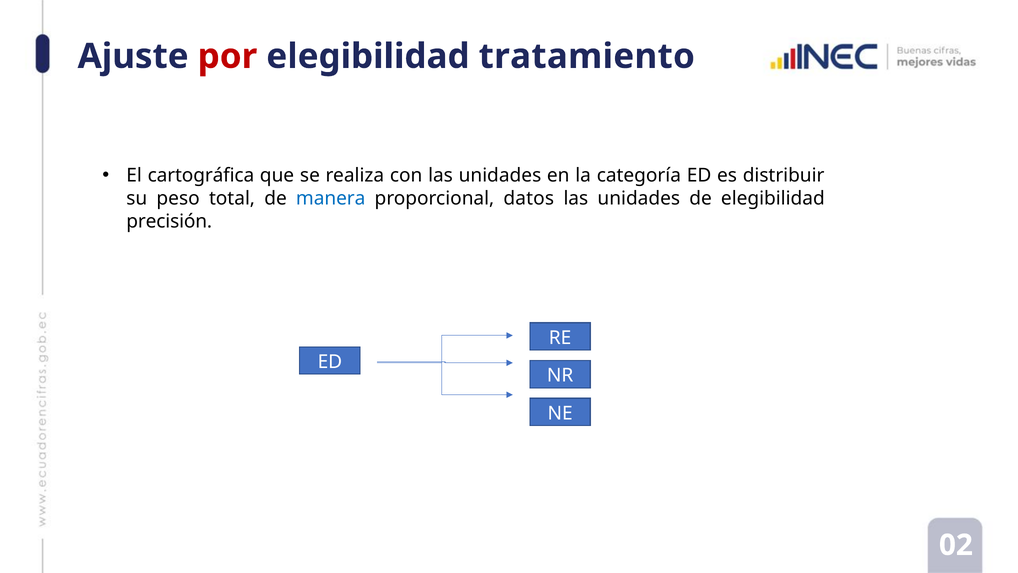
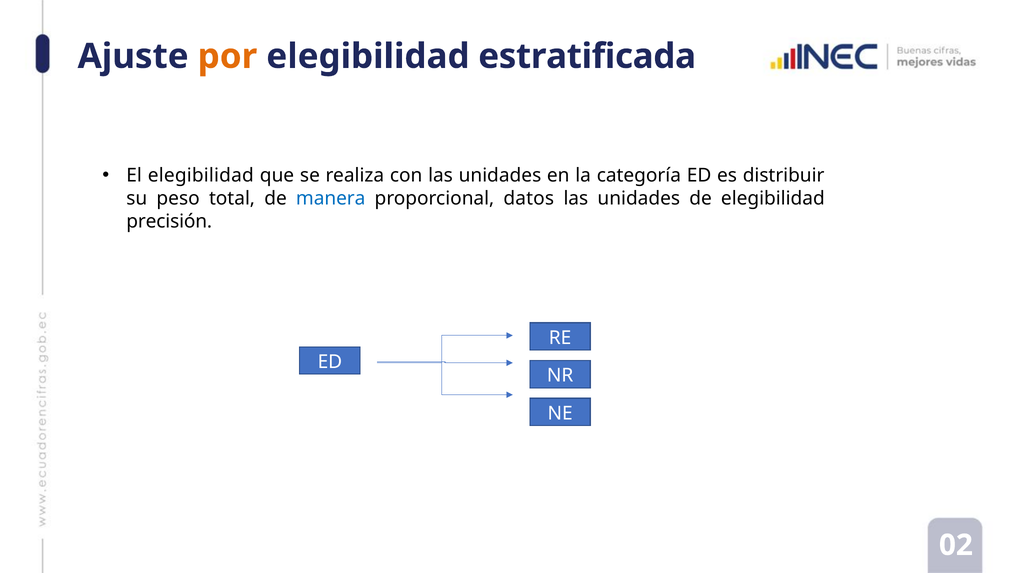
por colour: red -> orange
tratamiento: tratamiento -> estratificada
El cartográfica: cartográfica -> elegibilidad
